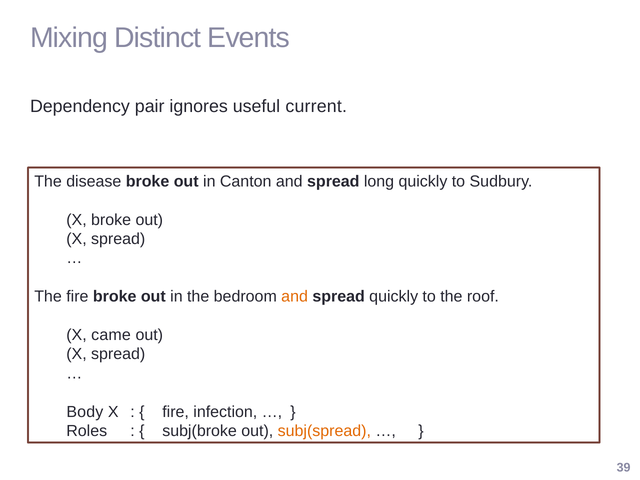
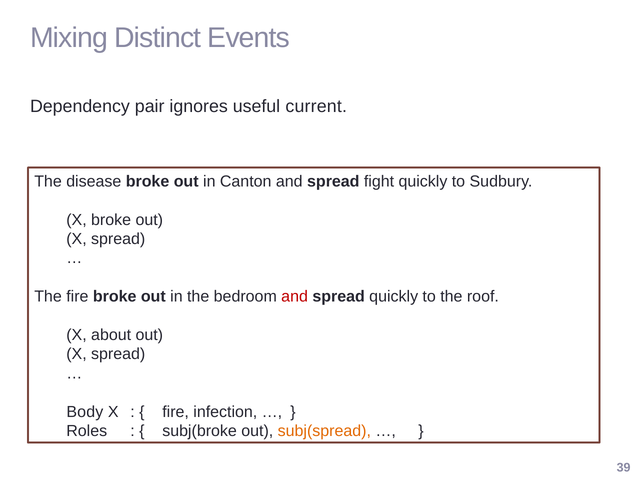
long: long -> fight
and at (295, 297) colour: orange -> red
came: came -> about
